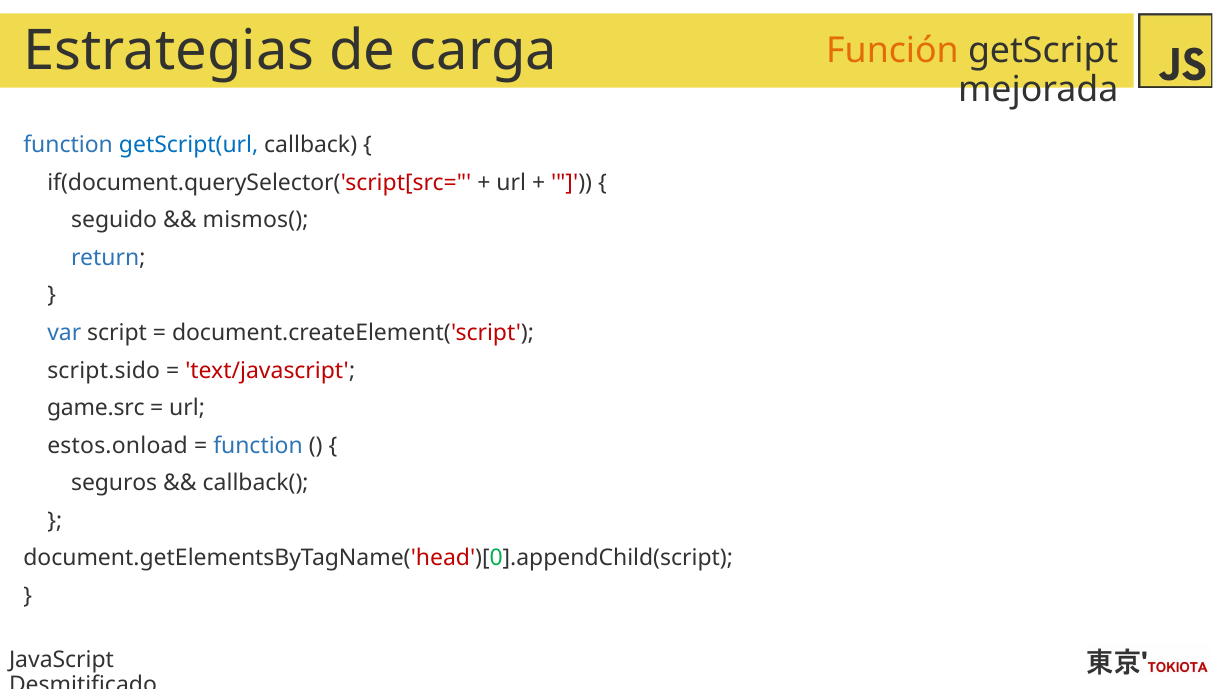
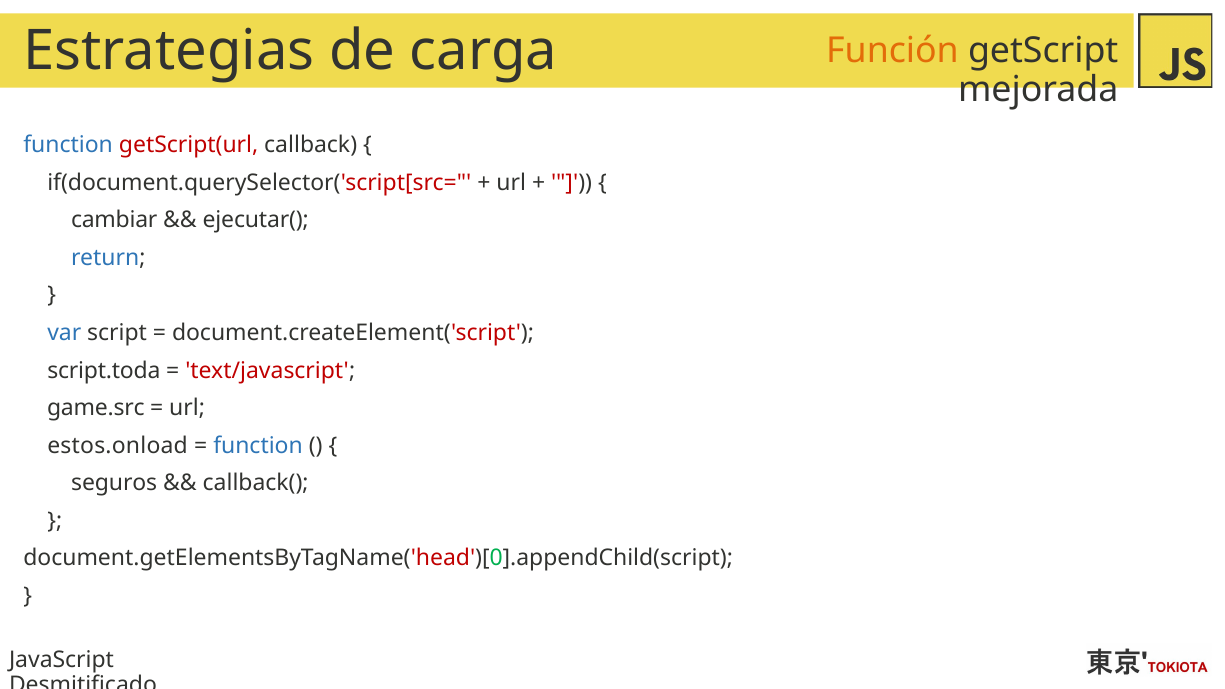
getScript(url colour: blue -> red
seguido: seguido -> cambiar
mismos(: mismos( -> ejecutar(
script.sido: script.sido -> script.toda
